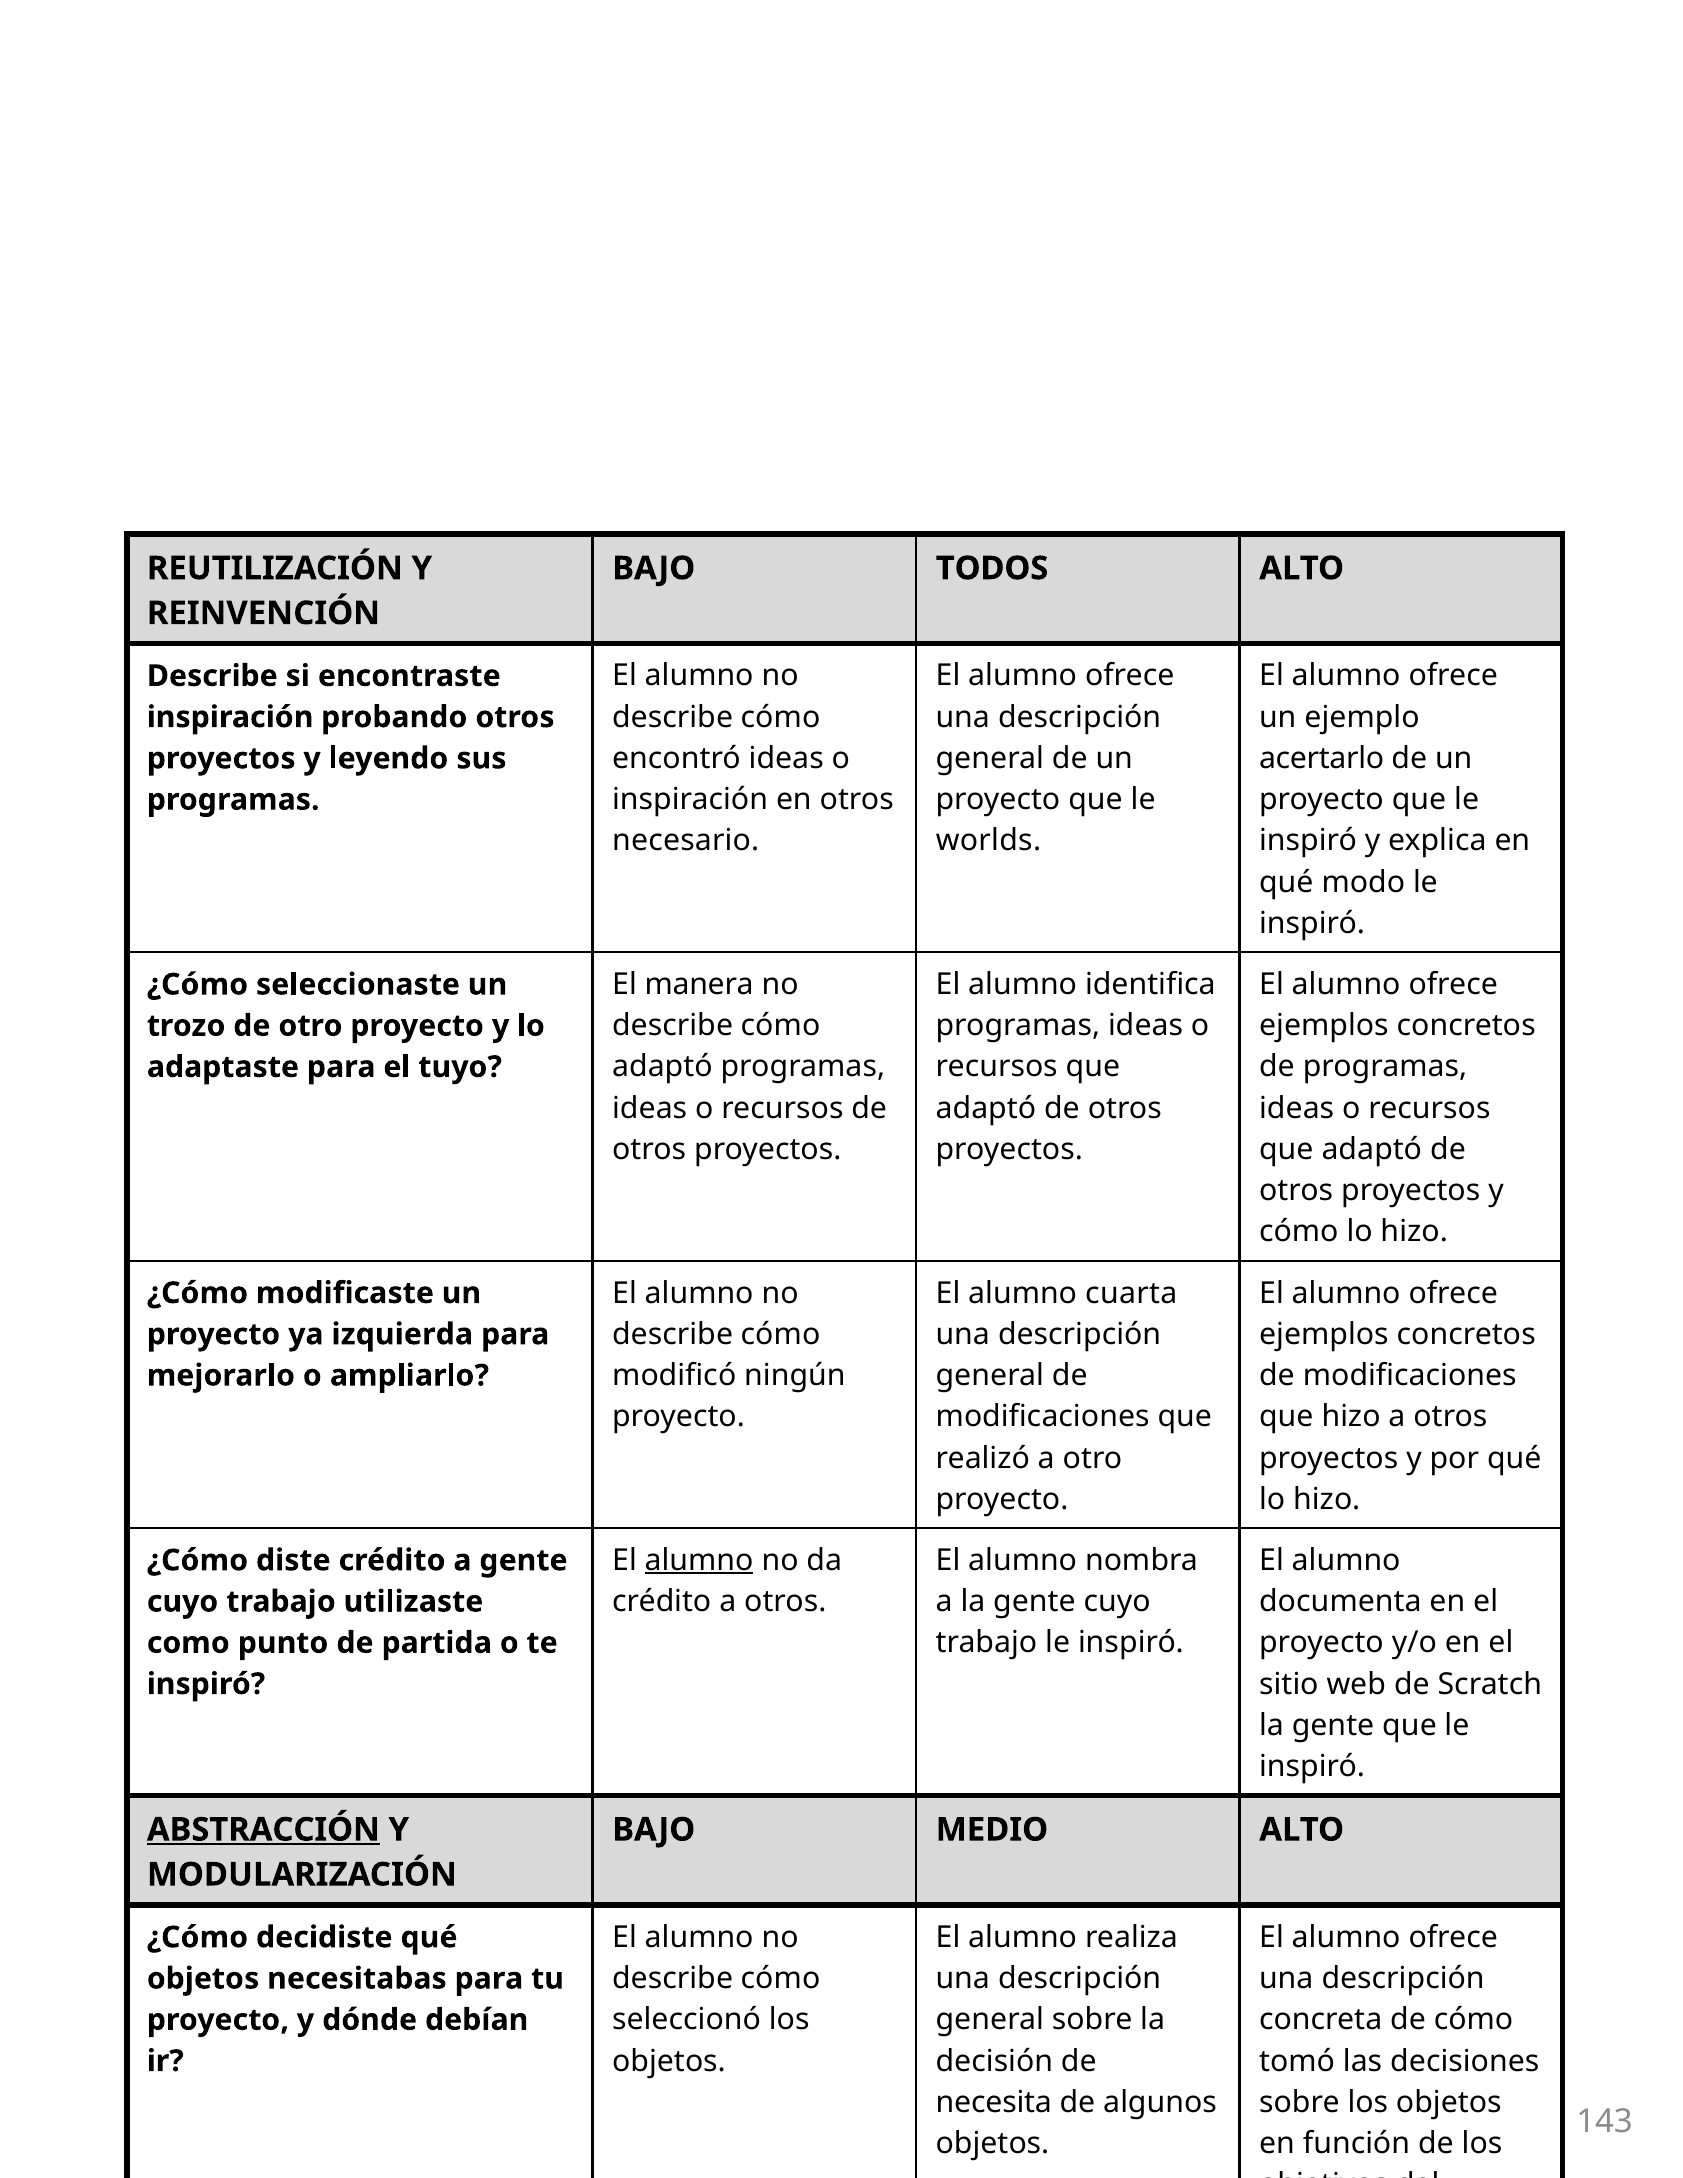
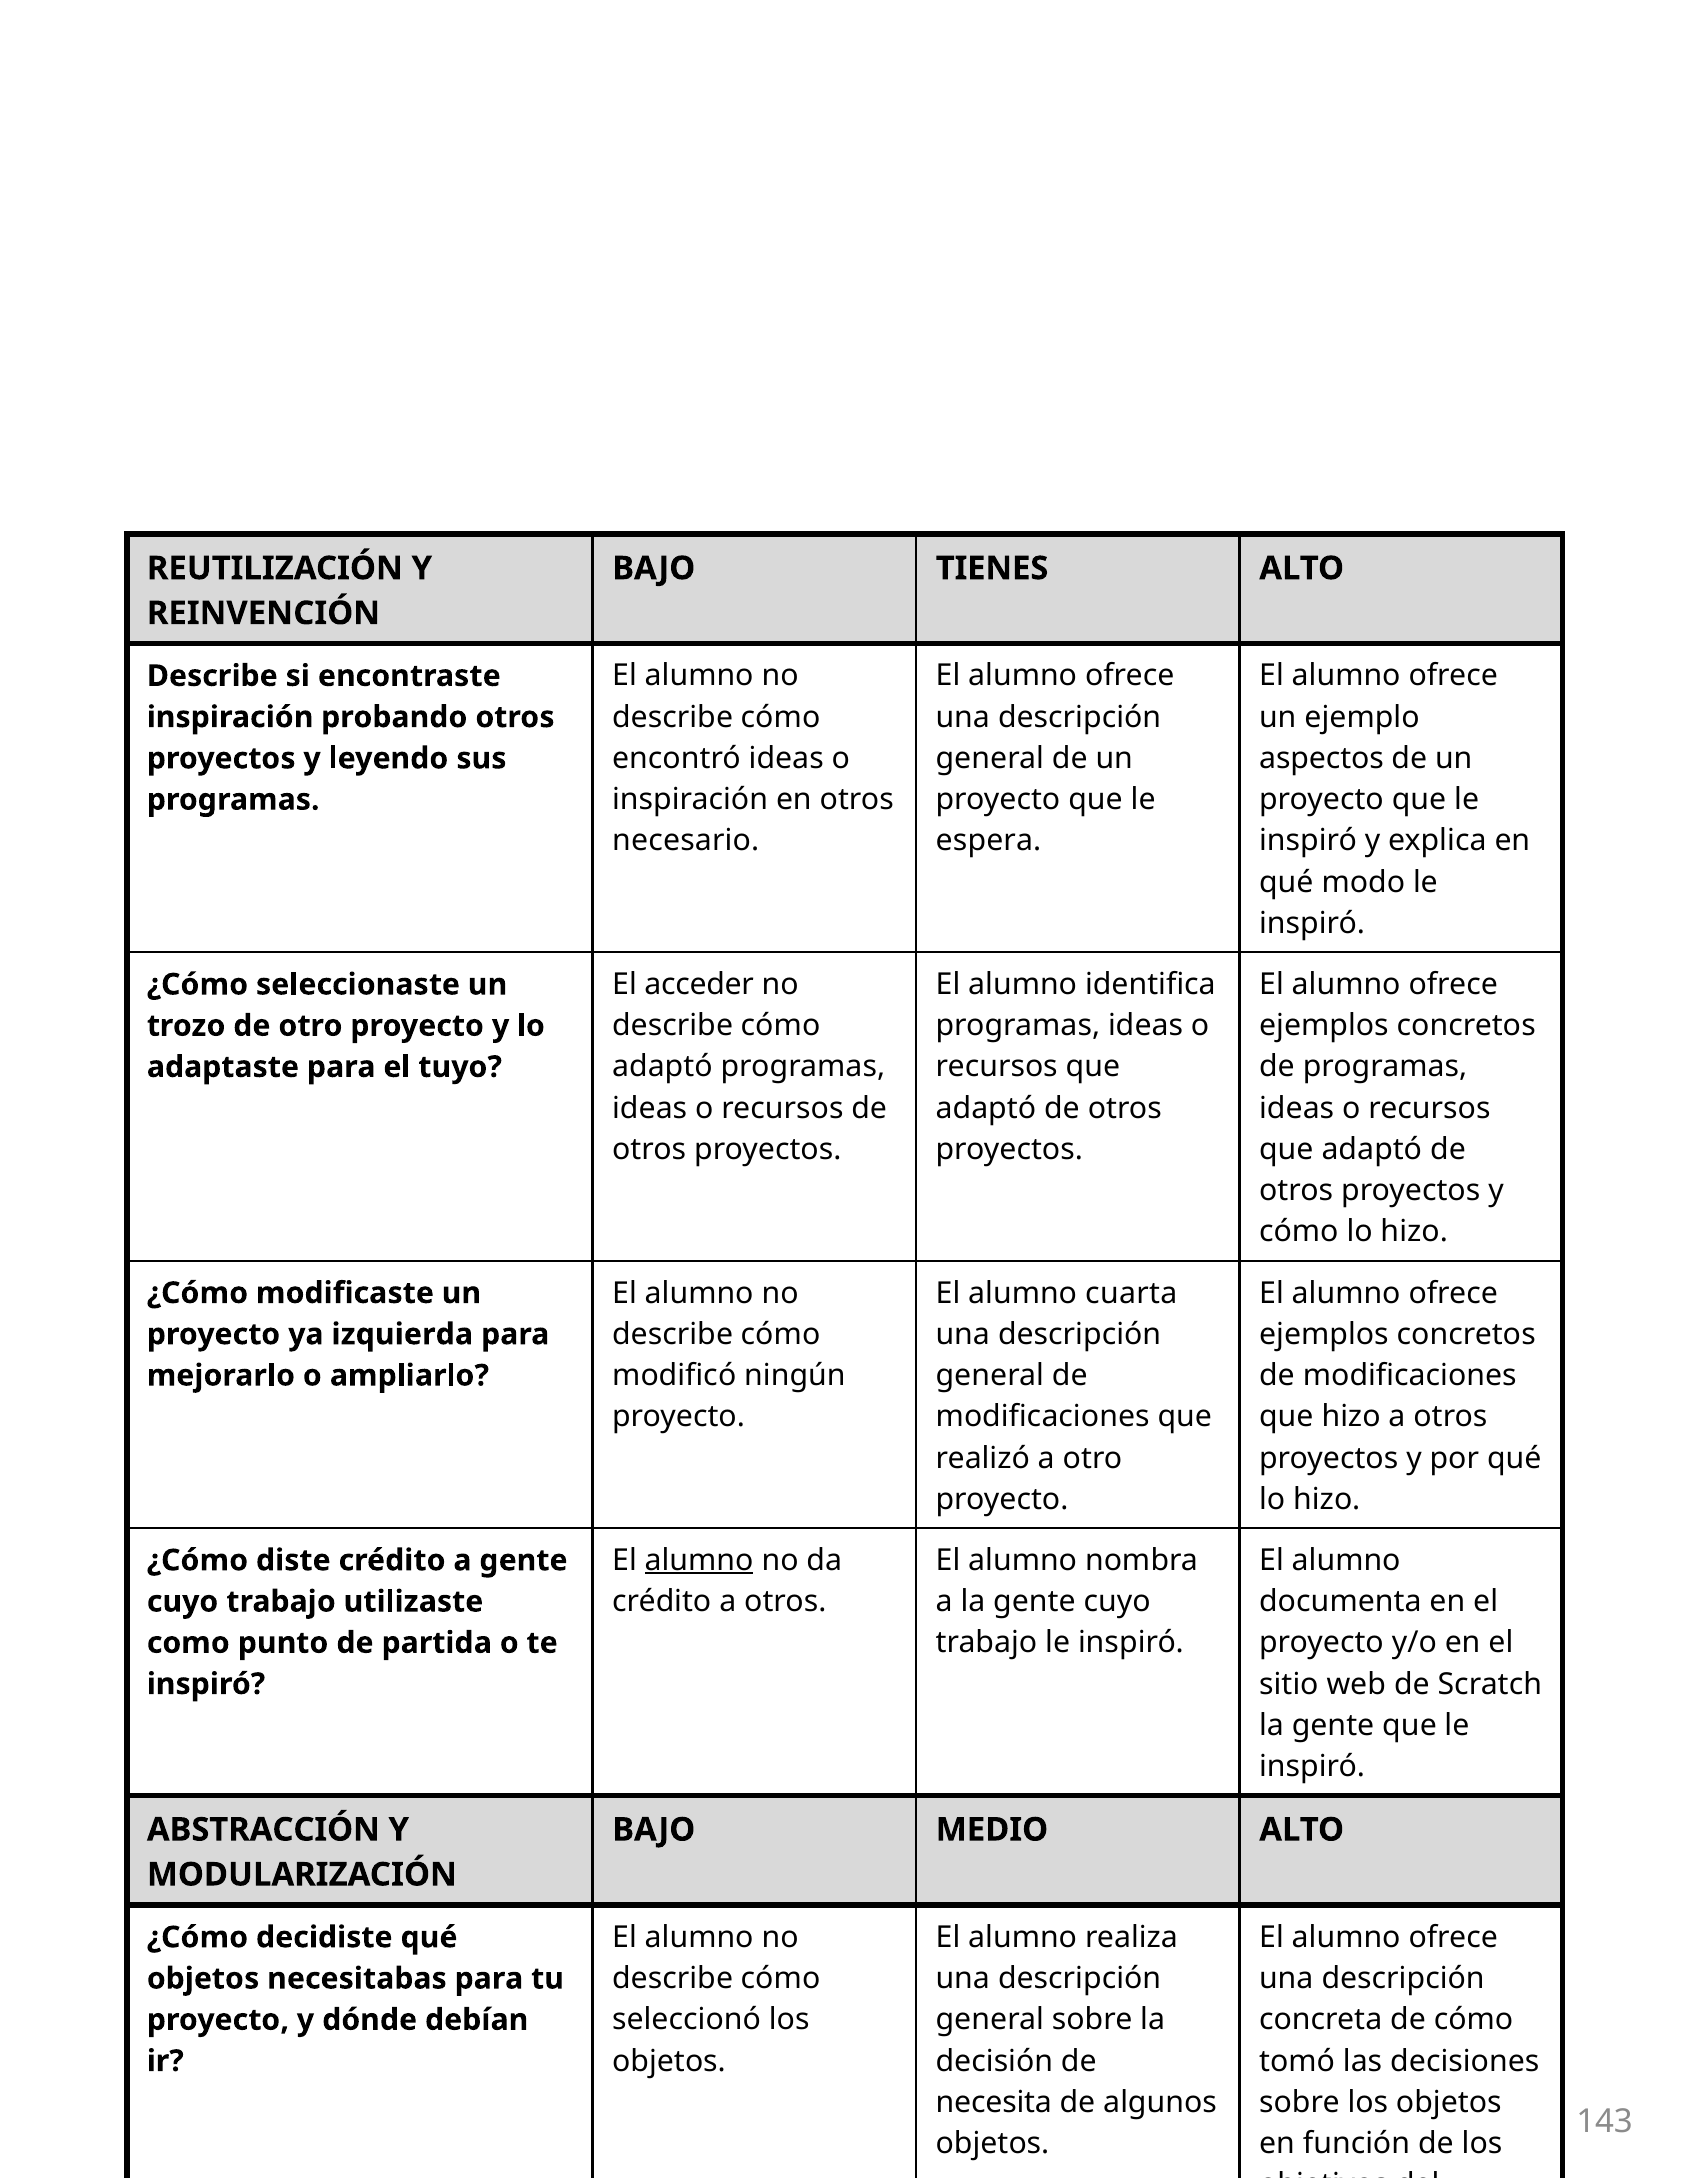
TODOS: TODOS -> TIENES
acertarlo: acertarlo -> aspectos
worlds: worlds -> espera
manera: manera -> acceder
ABSTRACCIÓN underline: present -> none
